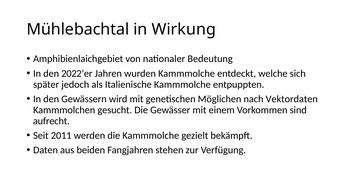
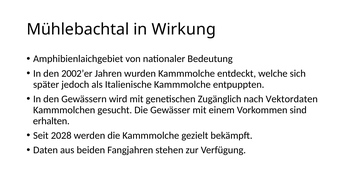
2022’er: 2022’er -> 2002’er
Möglichen: Möglichen -> Zugänglich
aufrecht: aufrecht -> erhalten
2011: 2011 -> 2028
